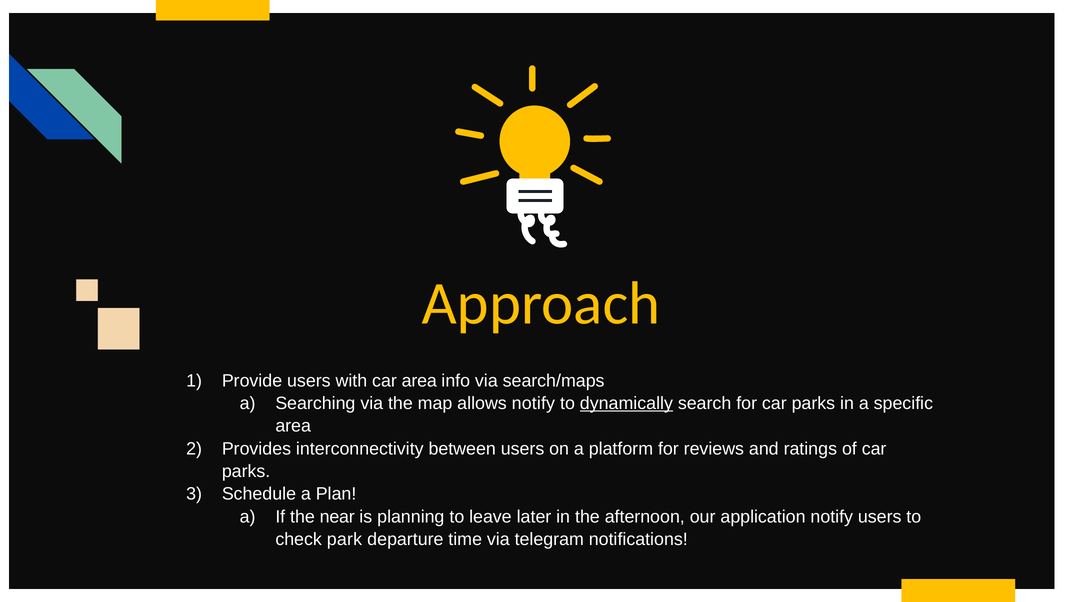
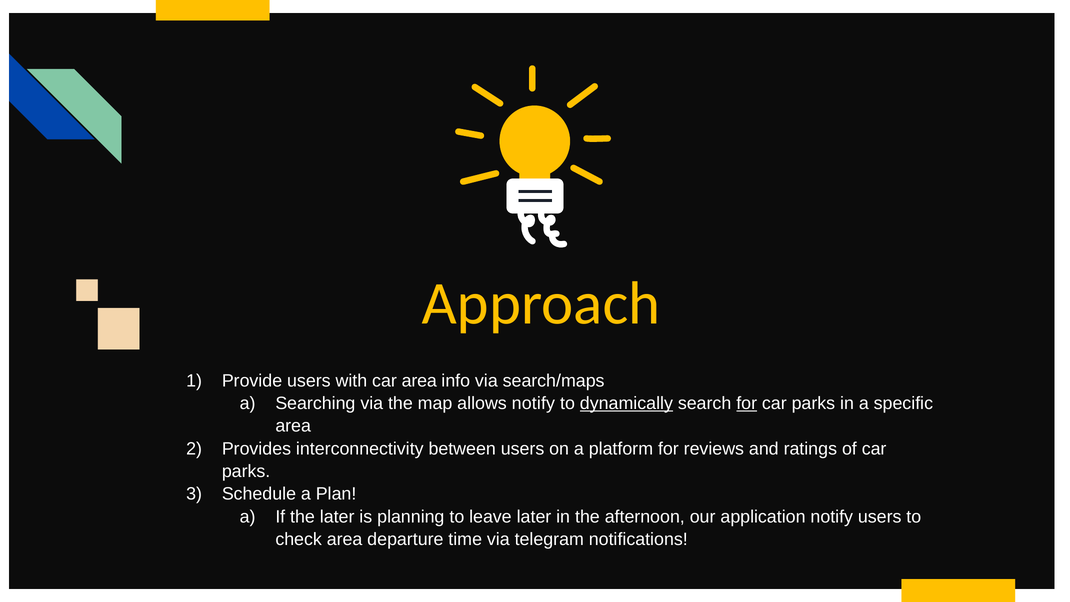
for at (747, 403) underline: none -> present
the near: near -> later
check park: park -> area
